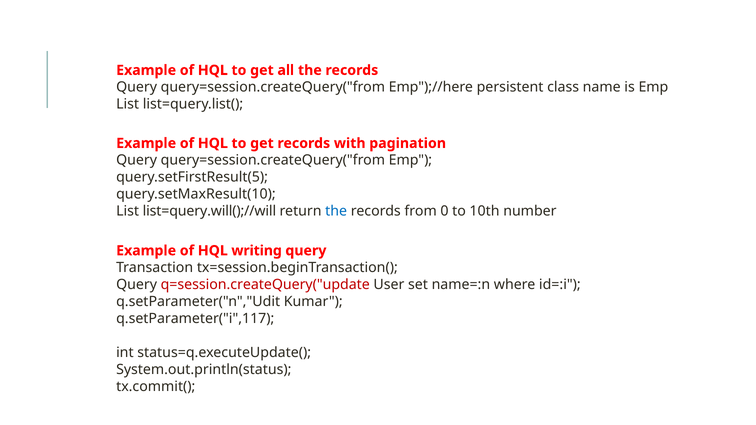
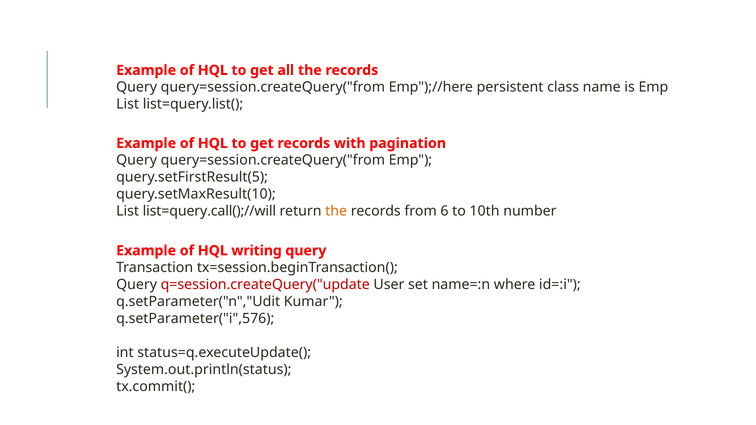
list=query.will();//will: list=query.will();//will -> list=query.call();//will
the at (336, 211) colour: blue -> orange
0: 0 -> 6
q.setParameter("i",117: q.setParameter("i",117 -> q.setParameter("i",576
